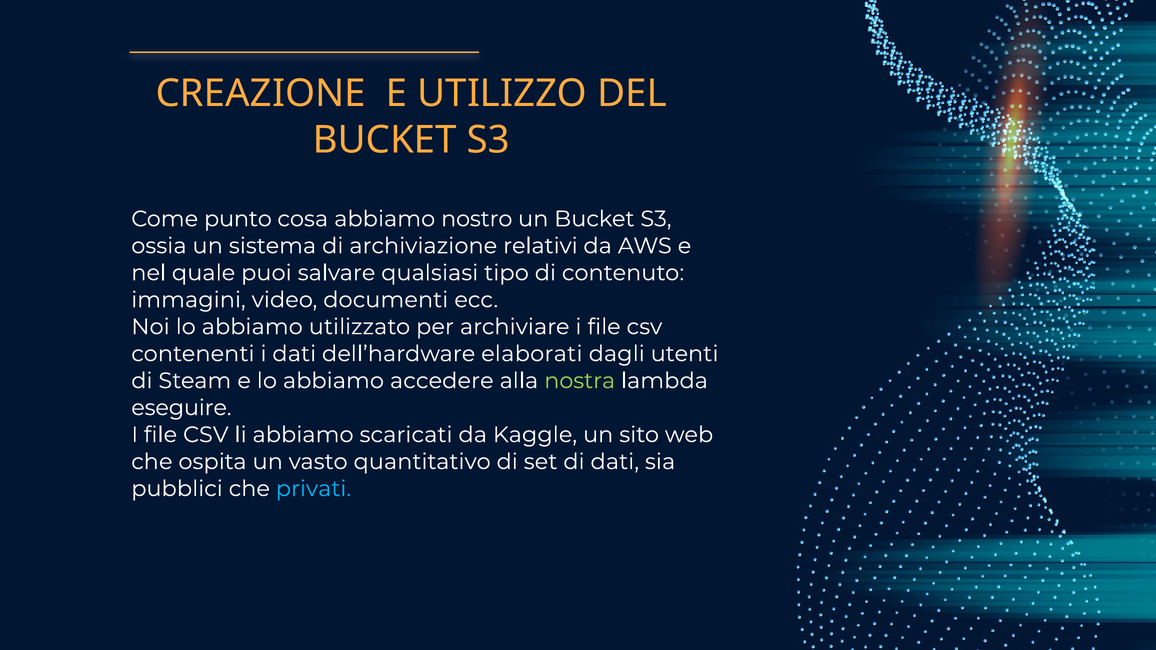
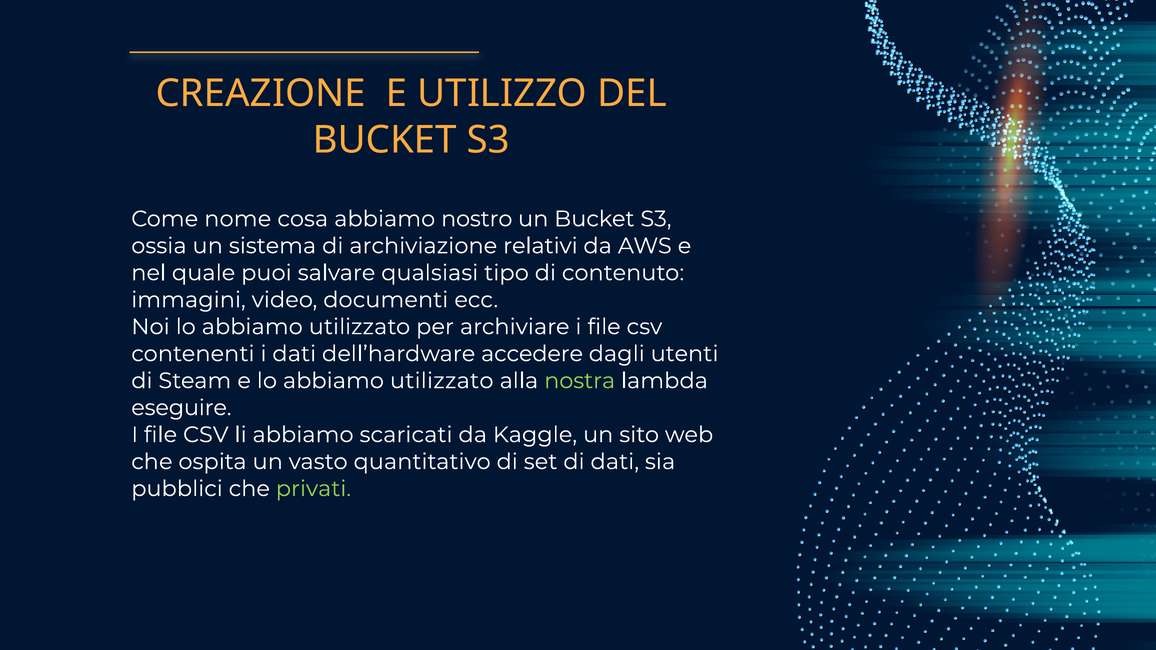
punto: punto -> nome
elaborati: elaborati -> accedere
e lo abbiamo accedere: accedere -> utilizzato
privati colour: light blue -> light green
